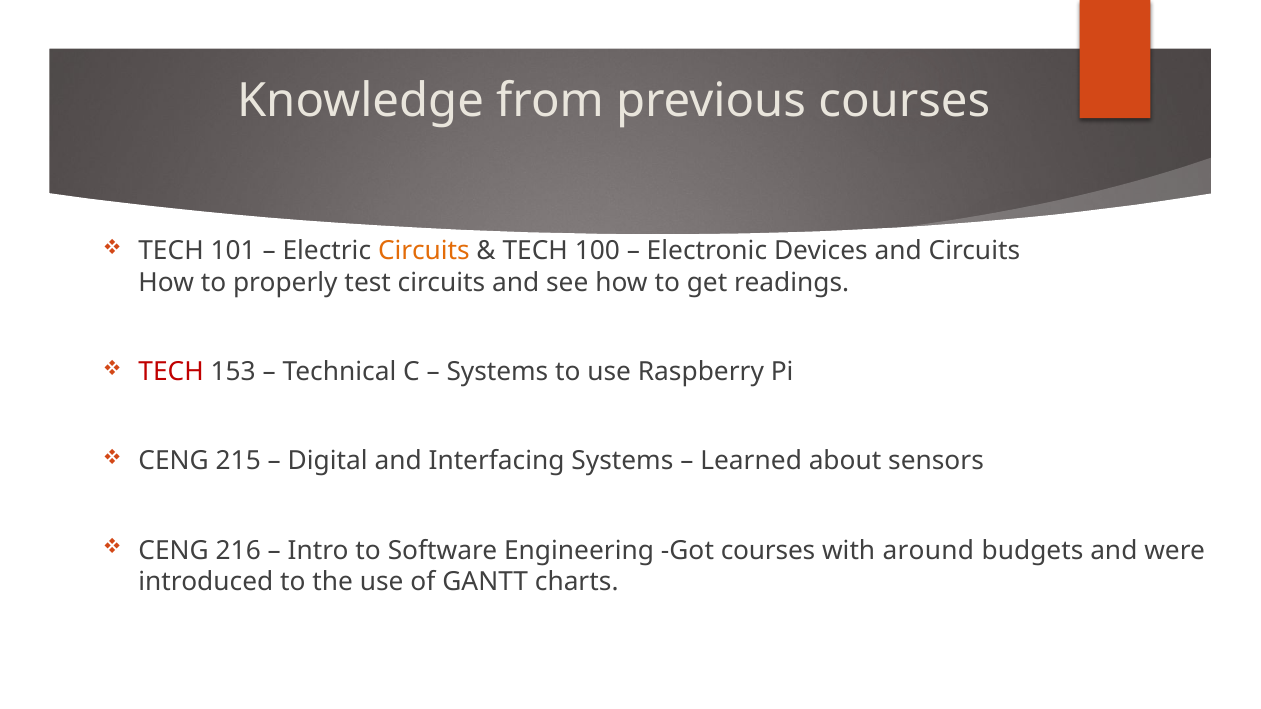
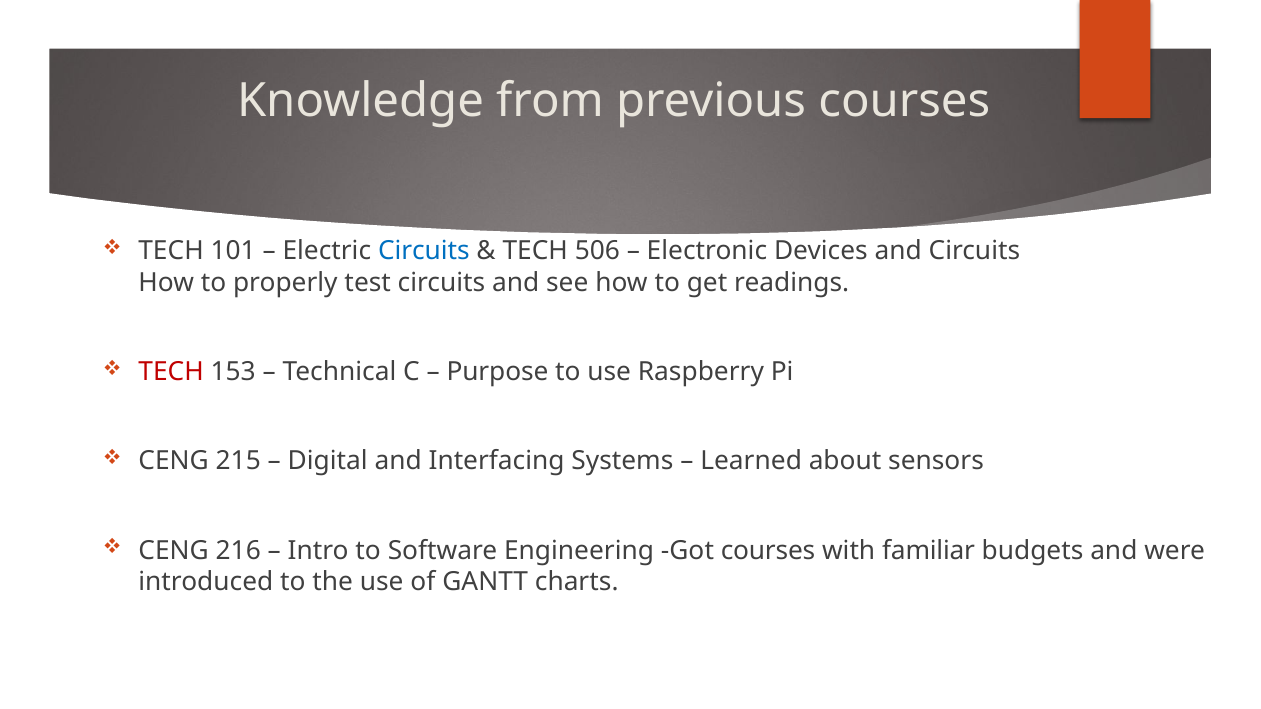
Circuits at (424, 251) colour: orange -> blue
100: 100 -> 506
Systems at (497, 372): Systems -> Purpose
around: around -> familiar
